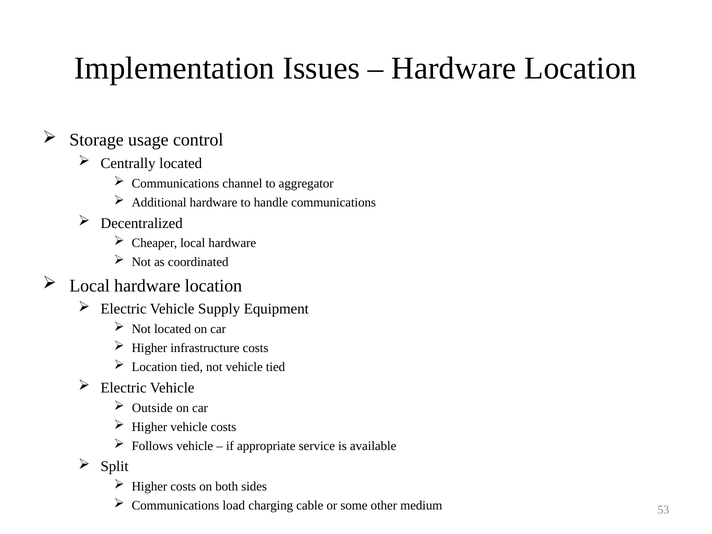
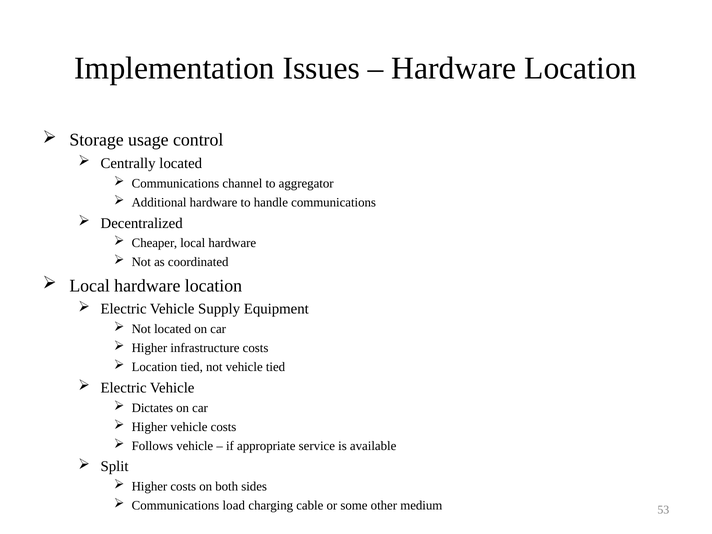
Outside: Outside -> Dictates
